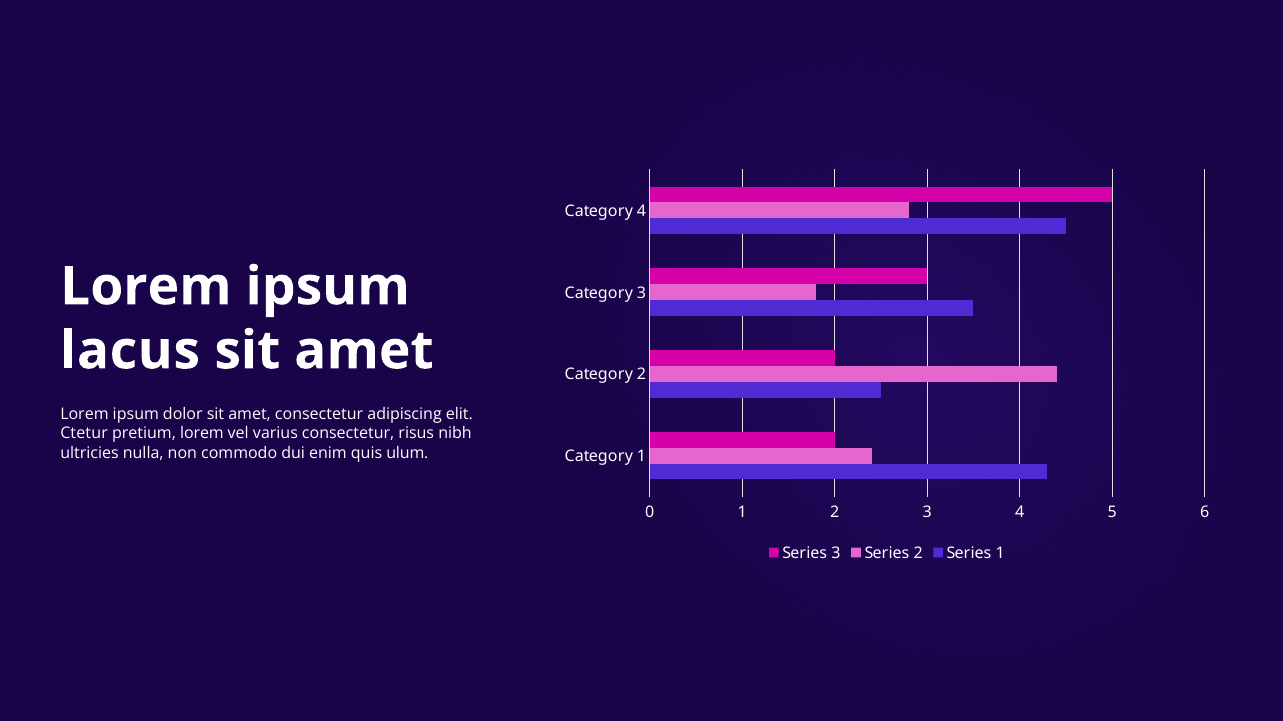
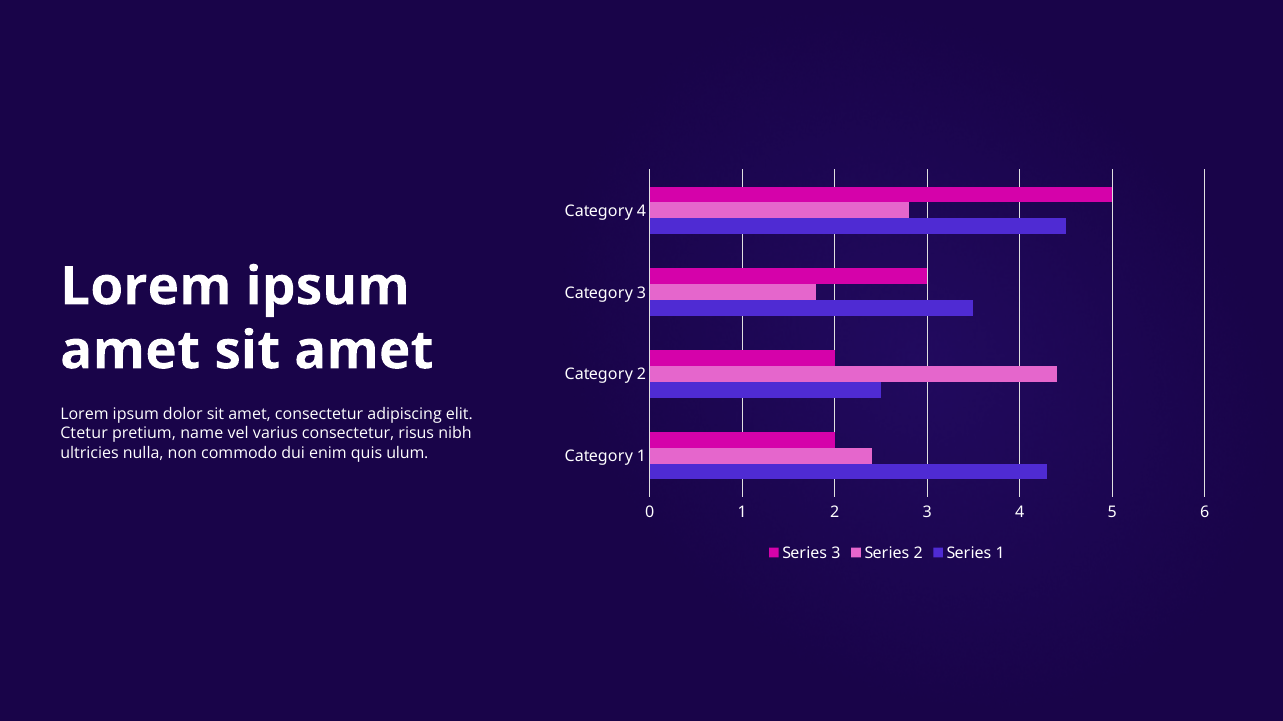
lacus at (130, 351): lacus -> amet
pretium lorem: lorem -> name
